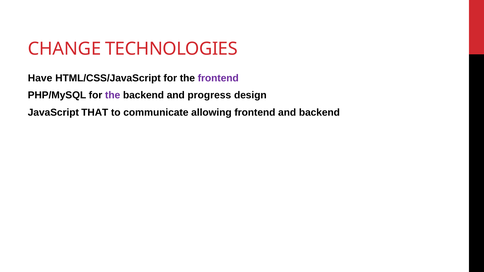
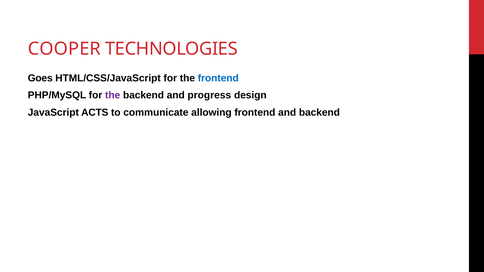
CHANGE: CHANGE -> COOPER
Have: Have -> Goes
frontend at (218, 78) colour: purple -> blue
THAT: THAT -> ACTS
